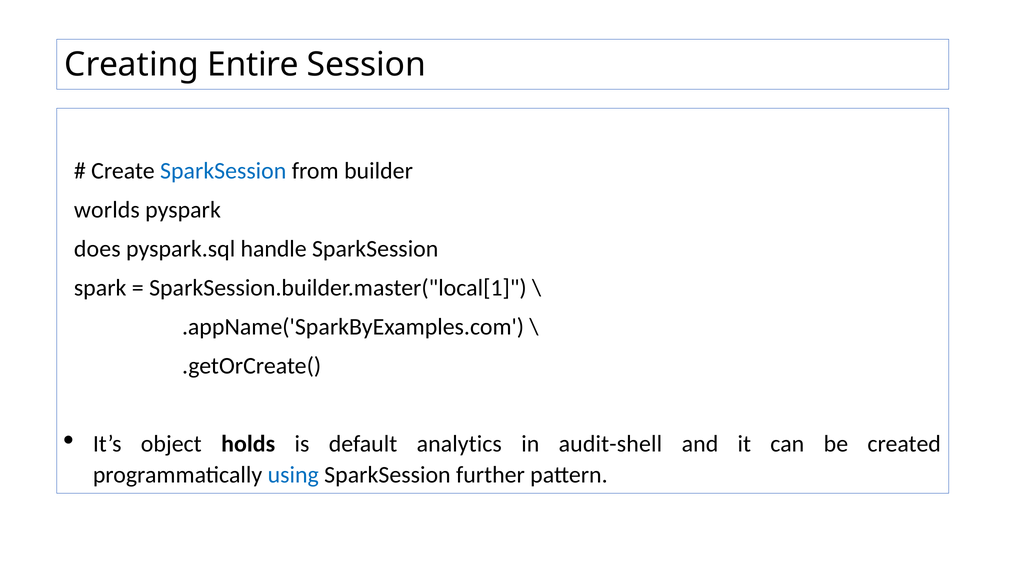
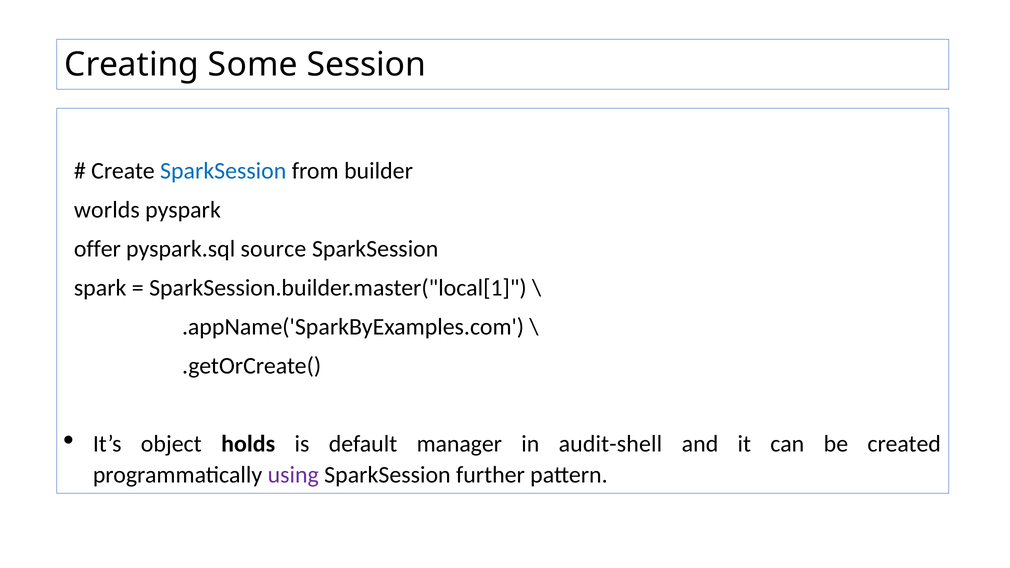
Entire: Entire -> Some
does: does -> offer
handle: handle -> source
analytics: analytics -> manager
using colour: blue -> purple
